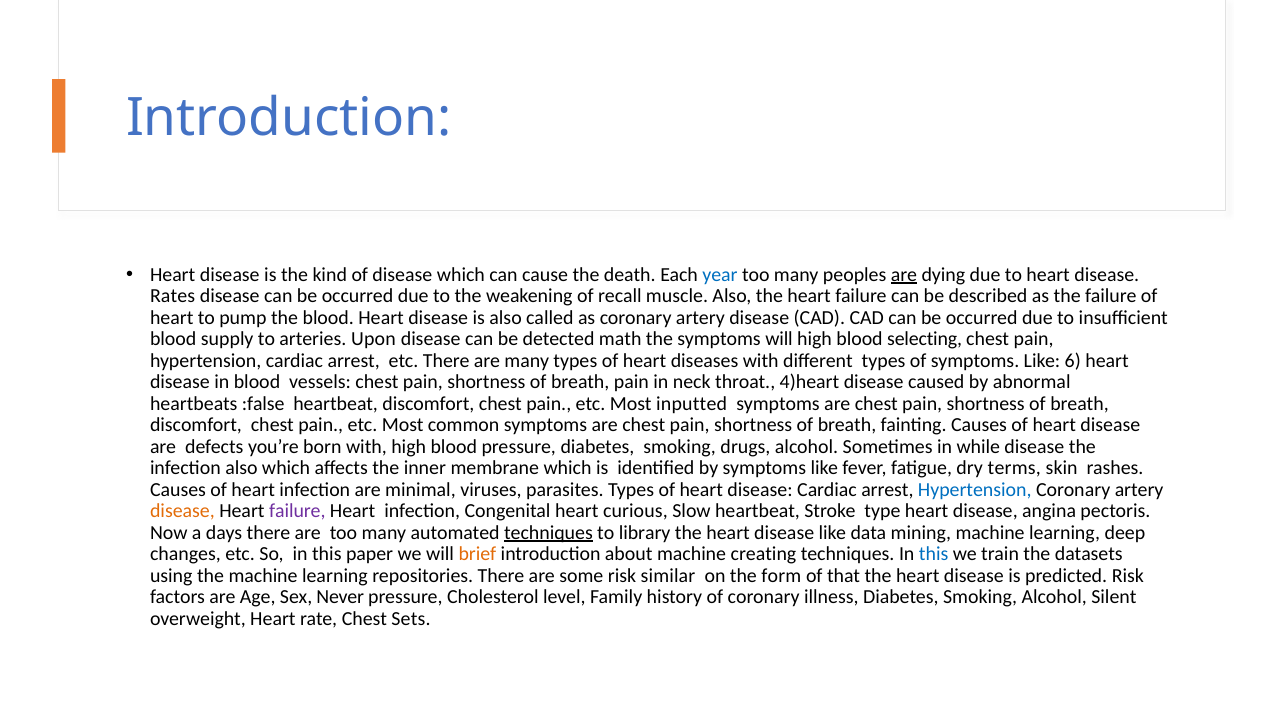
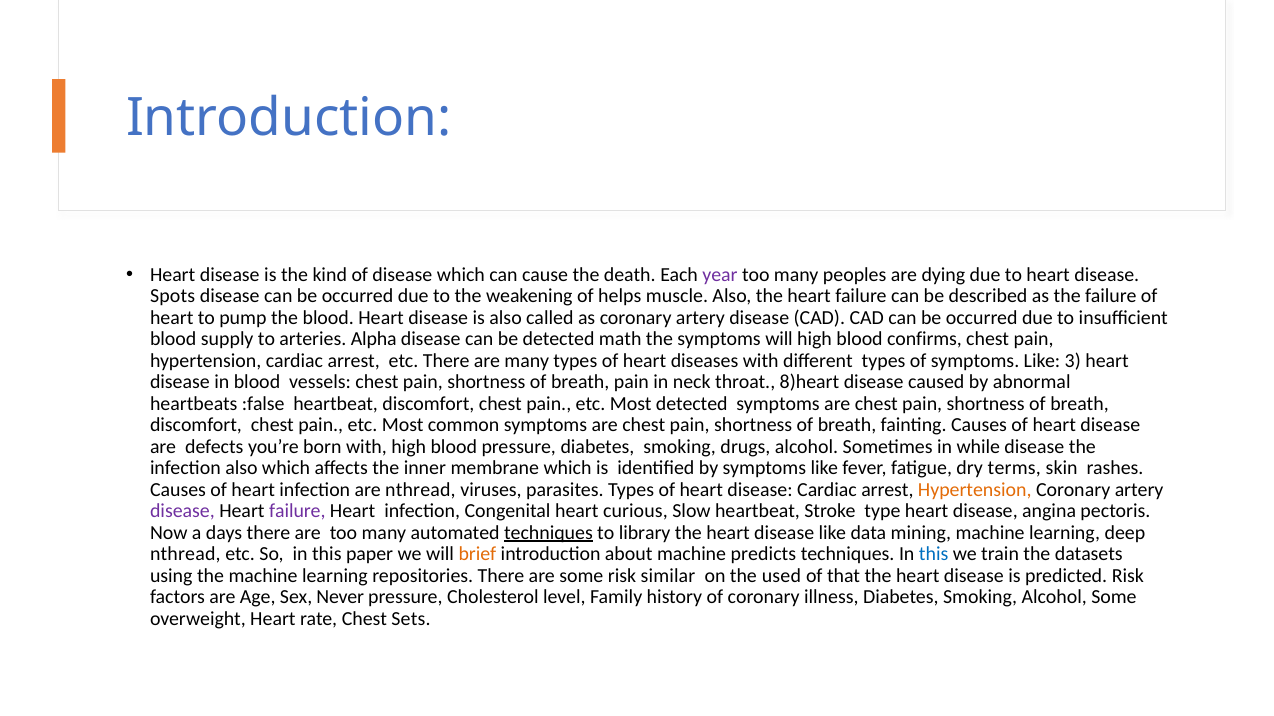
year colour: blue -> purple
are at (904, 275) underline: present -> none
Rates: Rates -> Spots
recall: recall -> helps
Upon: Upon -> Alpha
selecting: selecting -> confirms
6: 6 -> 3
4)heart: 4)heart -> 8)heart
Most inputted: inputted -> detected
are minimal: minimal -> nthread
Hypertension at (975, 490) colour: blue -> orange
disease at (182, 511) colour: orange -> purple
changes at (185, 554): changes -> nthread
creating: creating -> predicts
form: form -> used
Alcohol Silent: Silent -> Some
